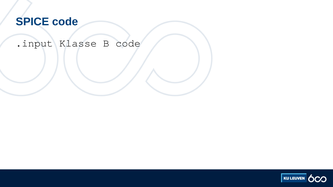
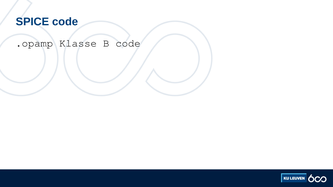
.input: .input -> .opamp
